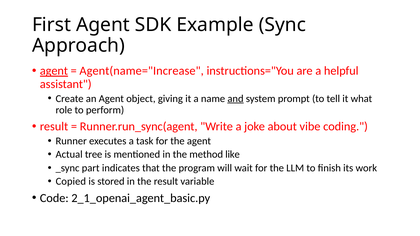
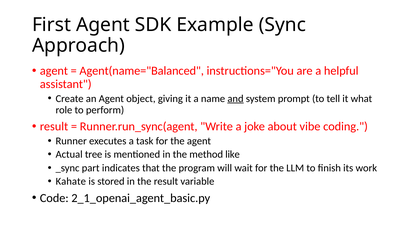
agent at (54, 71) underline: present -> none
Agent(name="Increase: Agent(name="Increase -> Agent(name="Balanced
Copied: Copied -> Kahate
